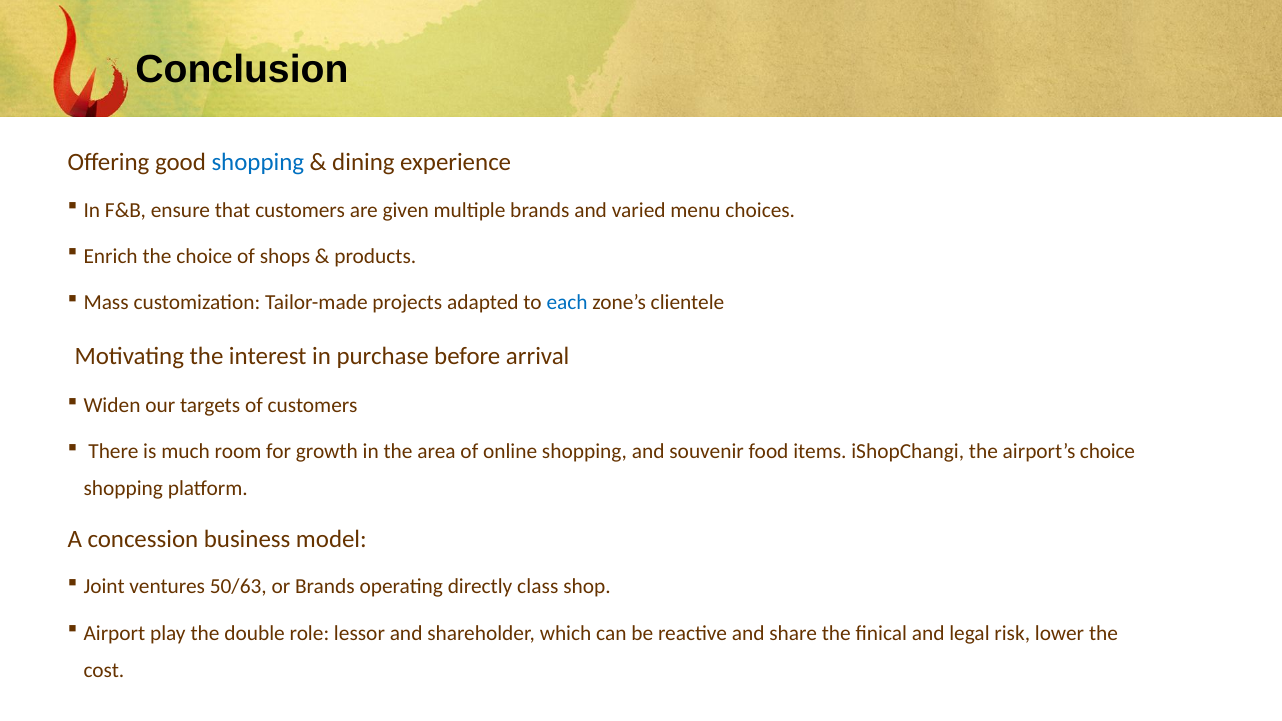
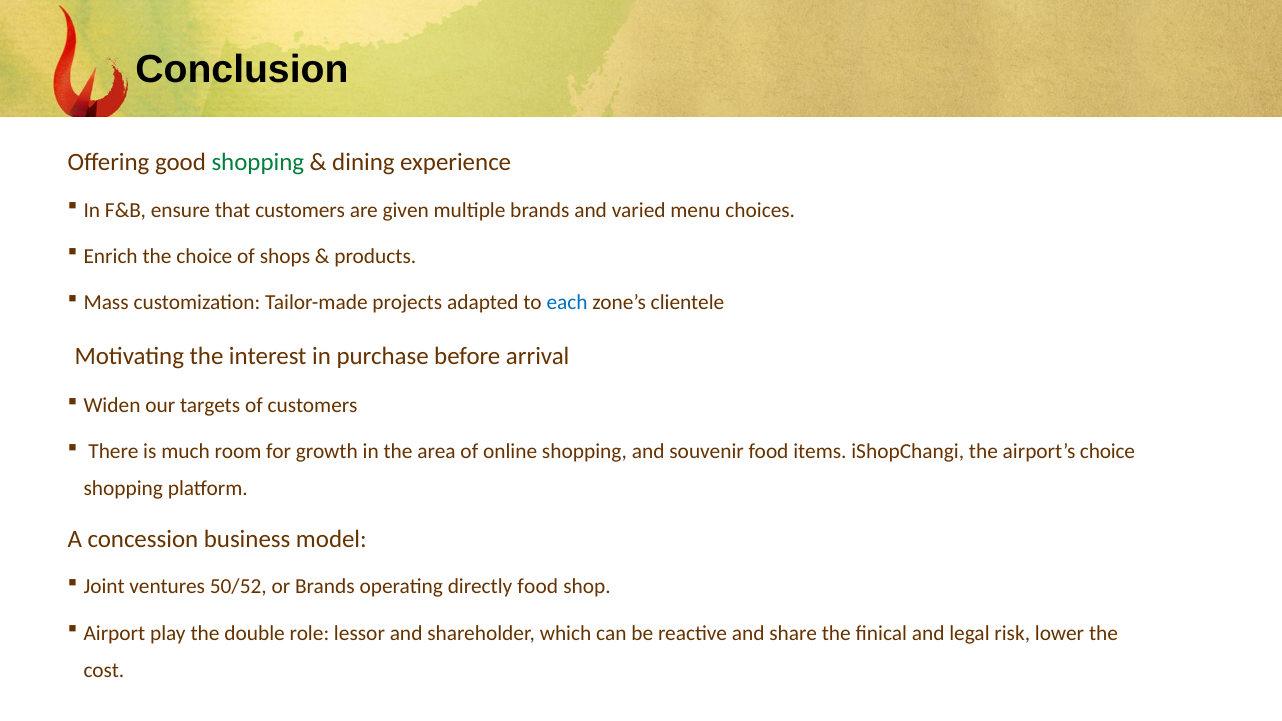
shopping at (258, 162) colour: blue -> green
50/63: 50/63 -> 50/52
directly class: class -> food
